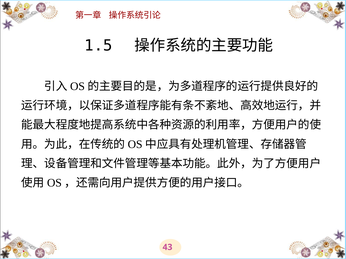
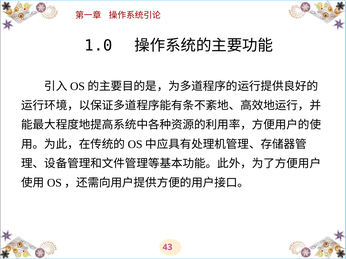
1.5: 1.5 -> 1.0
